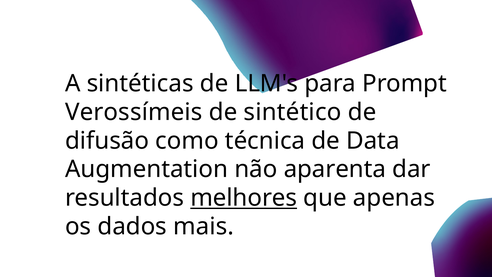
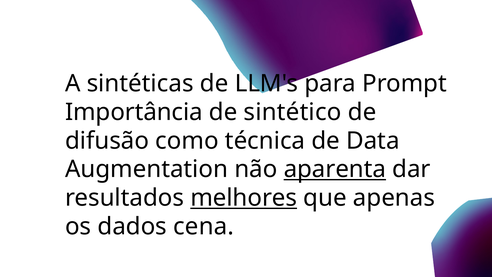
Verossímeis: Verossímeis -> Importância
aparenta underline: none -> present
mais: mais -> cena
